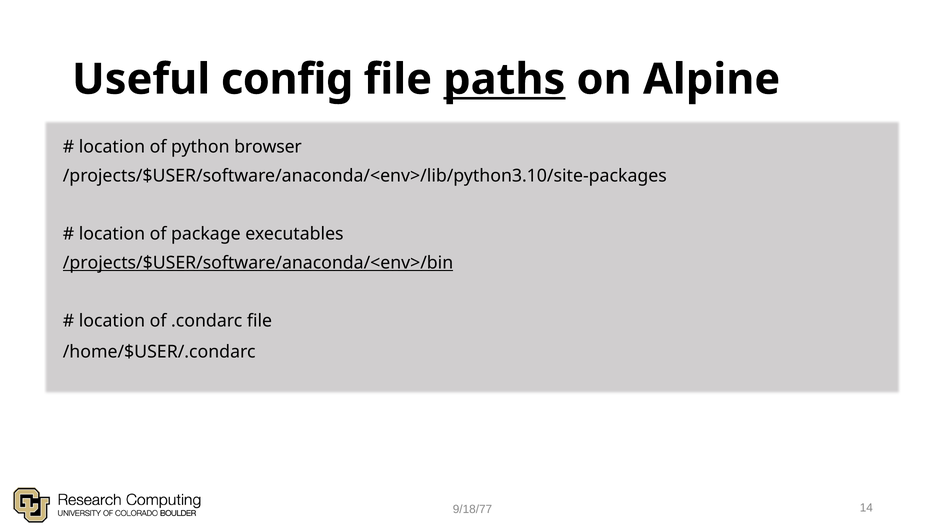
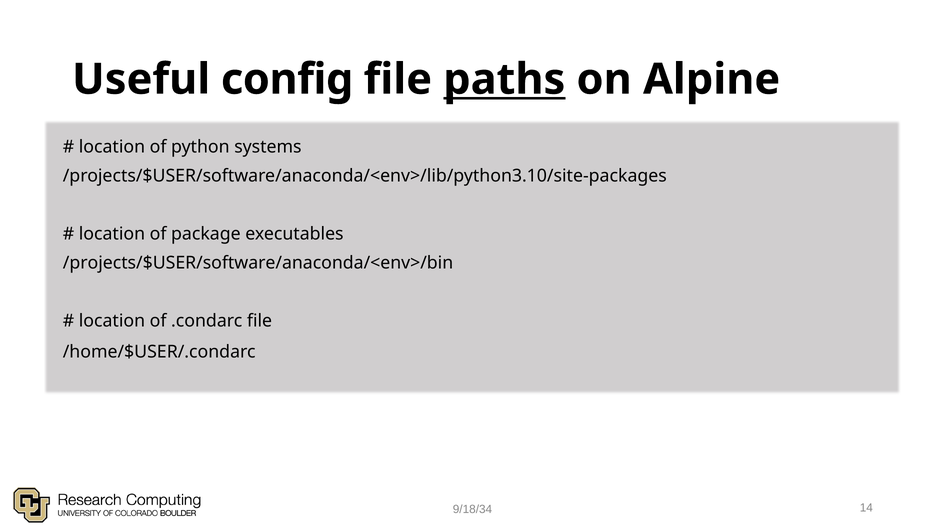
browser: browser -> systems
/projects/$USER/software/anaconda/<env>/bin underline: present -> none
9/18/77: 9/18/77 -> 9/18/34
